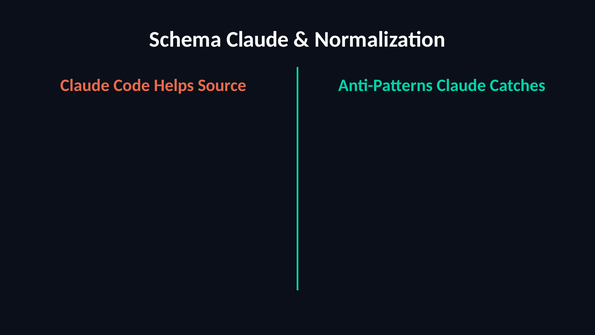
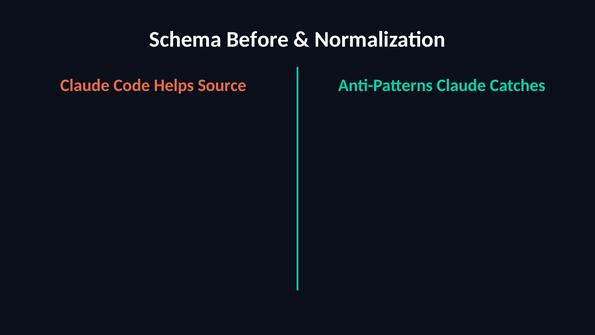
Schema Claude: Claude -> Before
